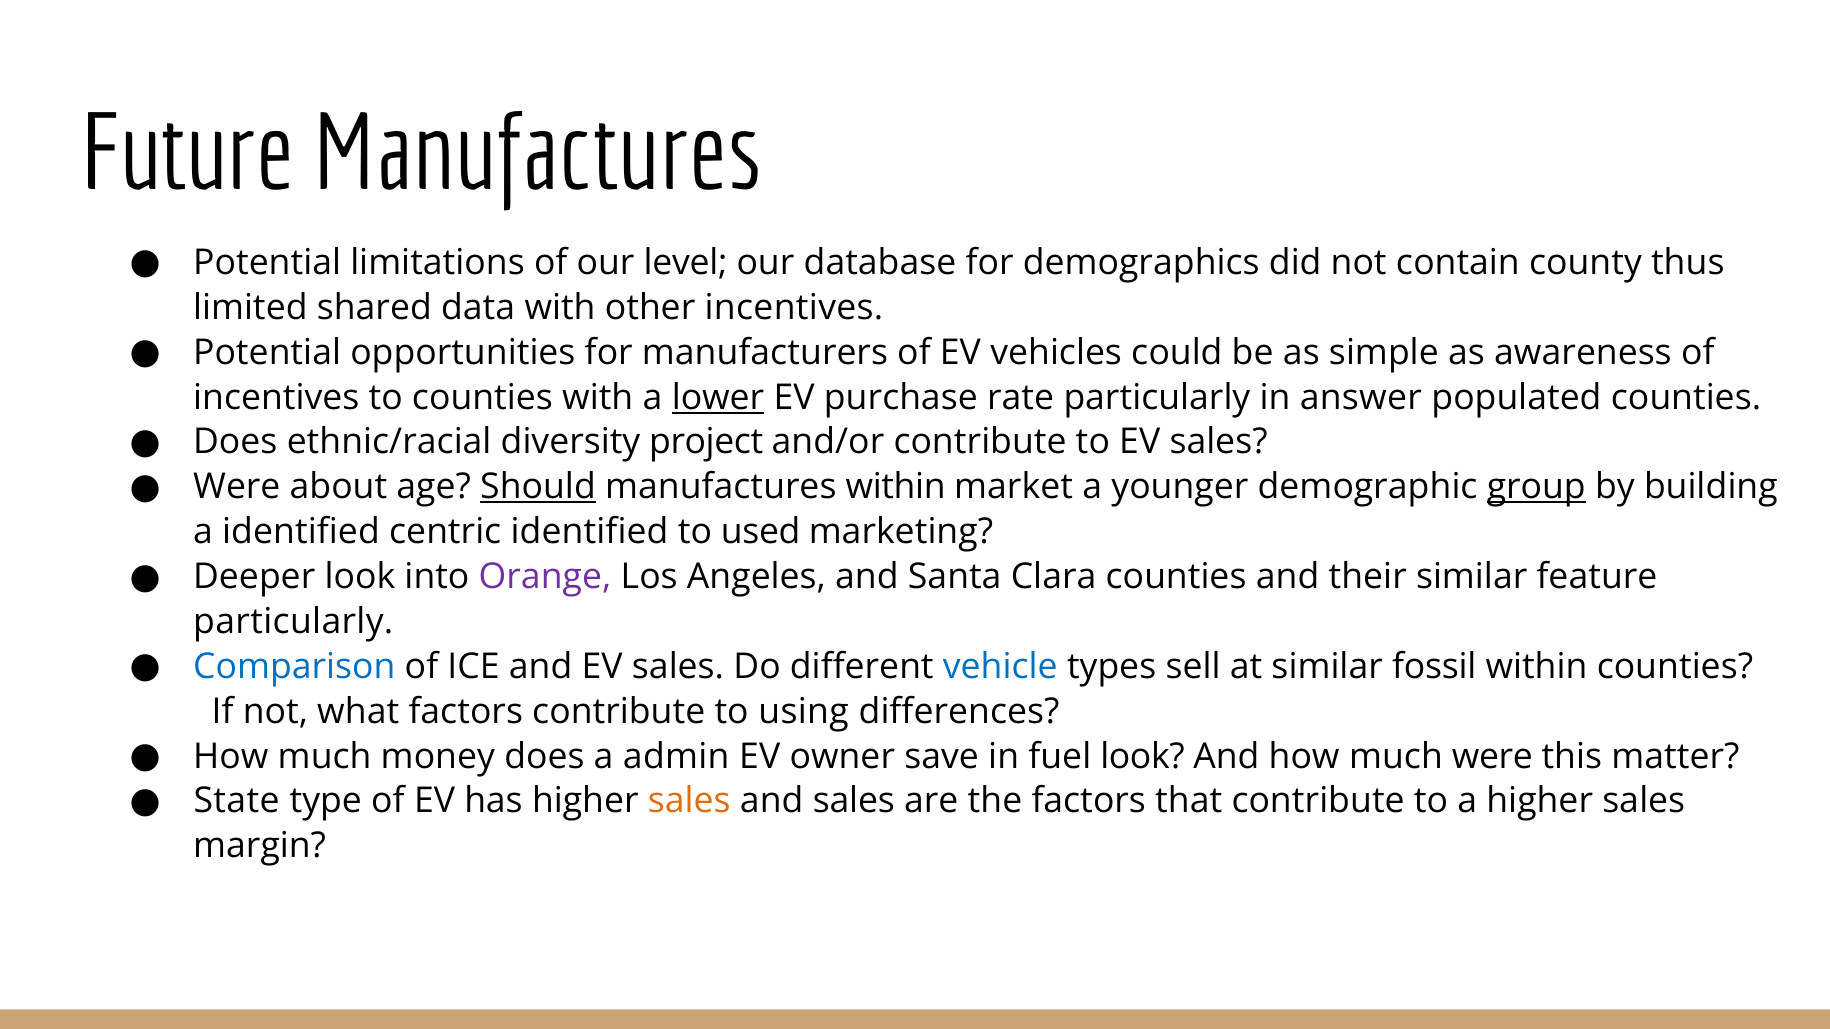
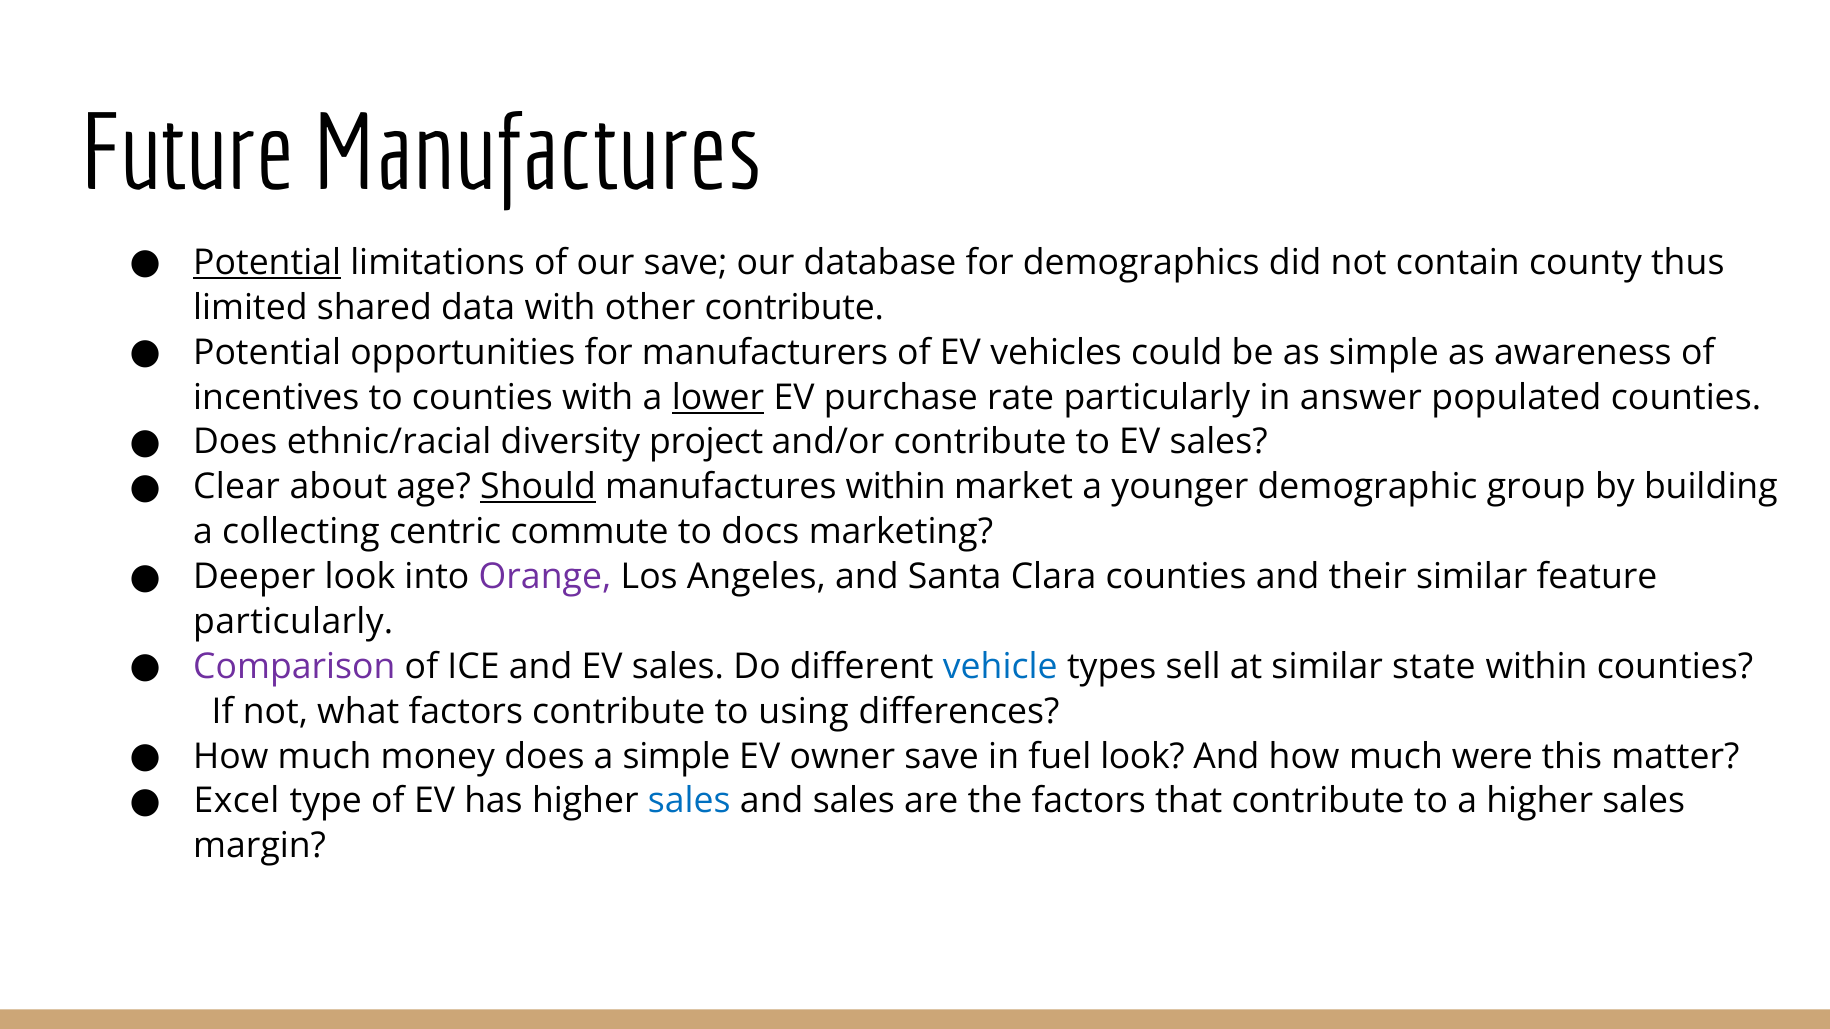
Potential at (267, 263) underline: none -> present
our level: level -> save
other incentives: incentives -> contribute
Were at (237, 487): Were -> Clear
group underline: present -> none
a identified: identified -> collecting
centric identified: identified -> commute
used: used -> docs
Comparison colour: blue -> purple
fossil: fossil -> state
a admin: admin -> simple
State: State -> Excel
sales at (689, 801) colour: orange -> blue
